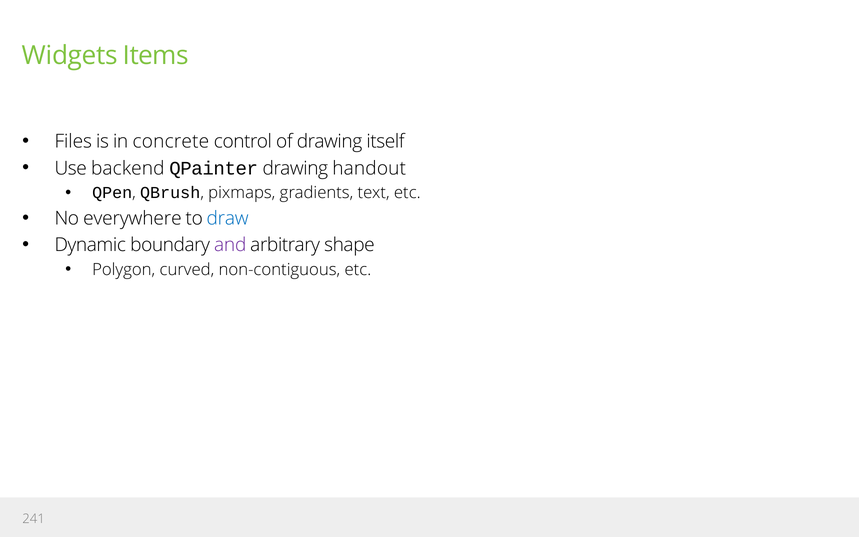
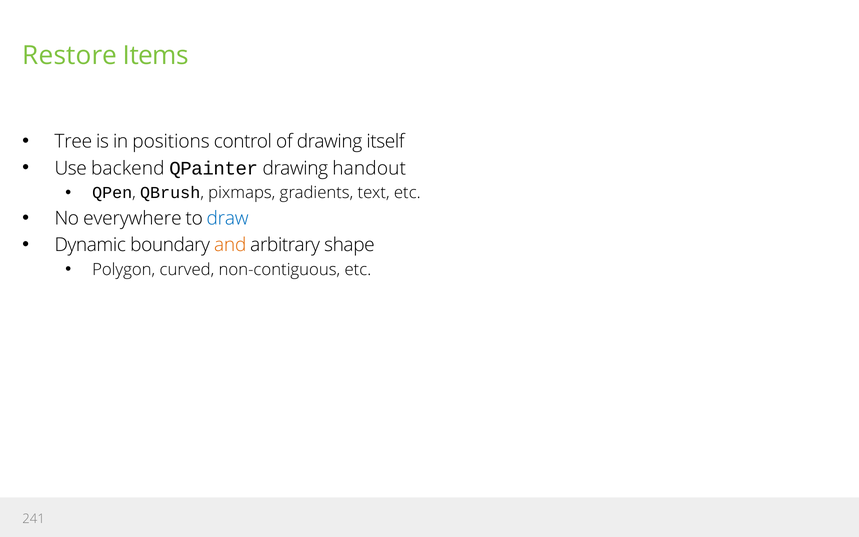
Widgets: Widgets -> Restore
Files: Files -> Tree
concrete: concrete -> positions
and colour: purple -> orange
